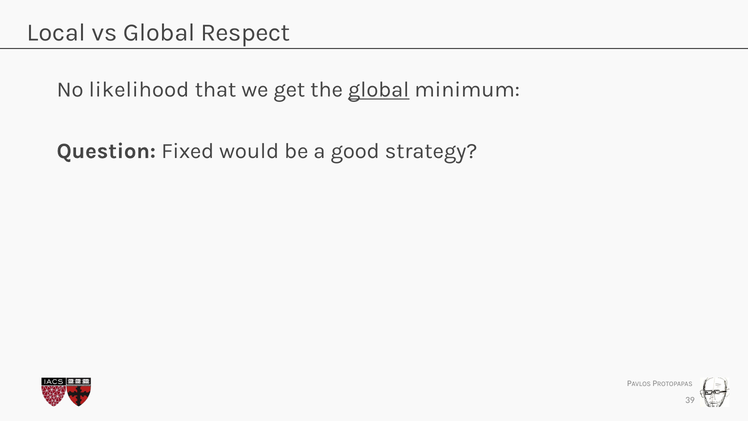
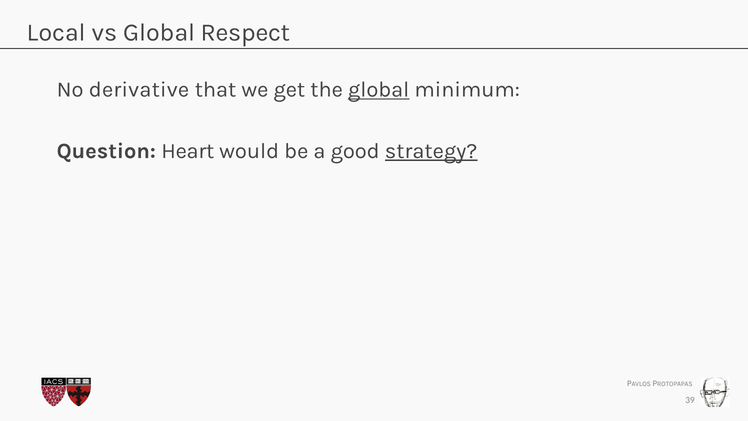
likelihood: likelihood -> derivative
Fixed: Fixed -> Heart
strategy underline: none -> present
